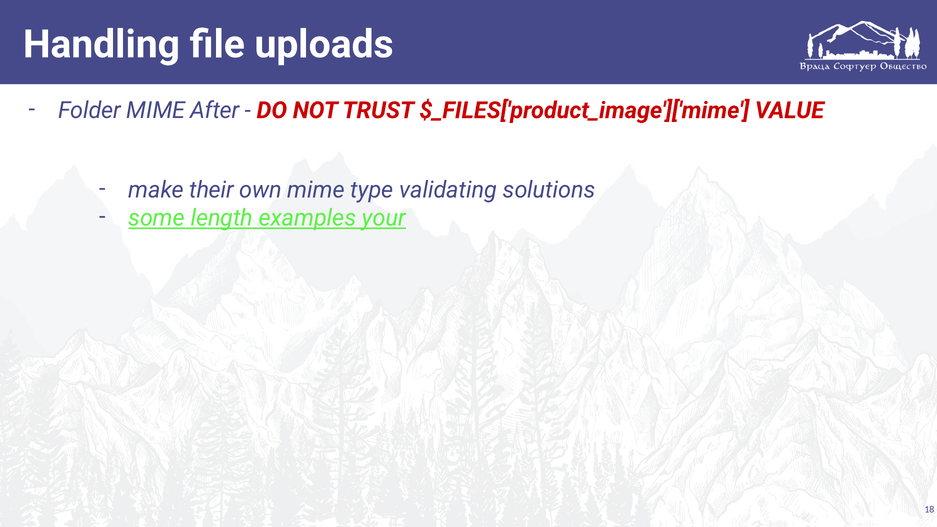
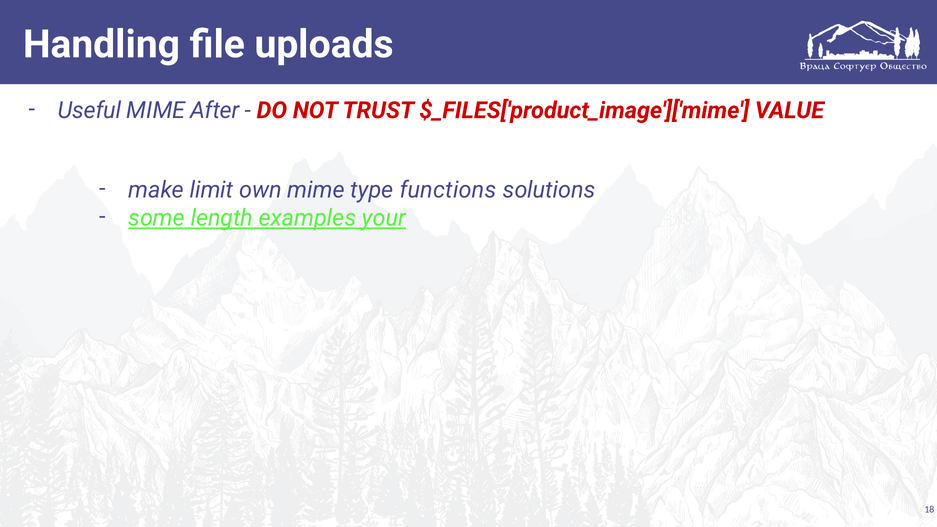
Folder: Folder -> Useful
their: their -> limit
validating: validating -> functions
